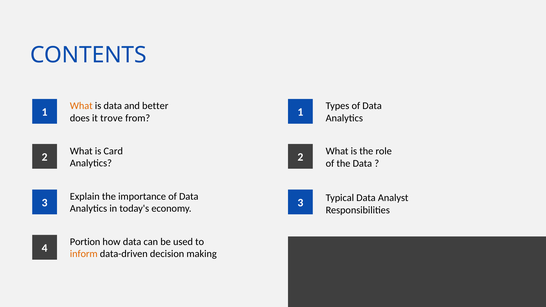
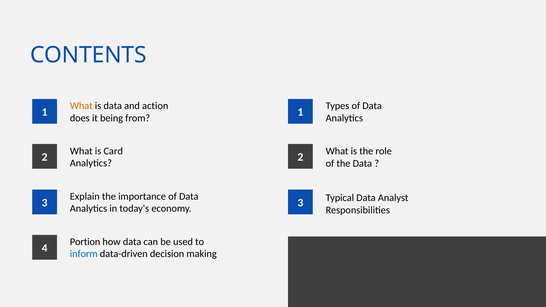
better: better -> action
trove: trove -> being
inform colour: orange -> blue
